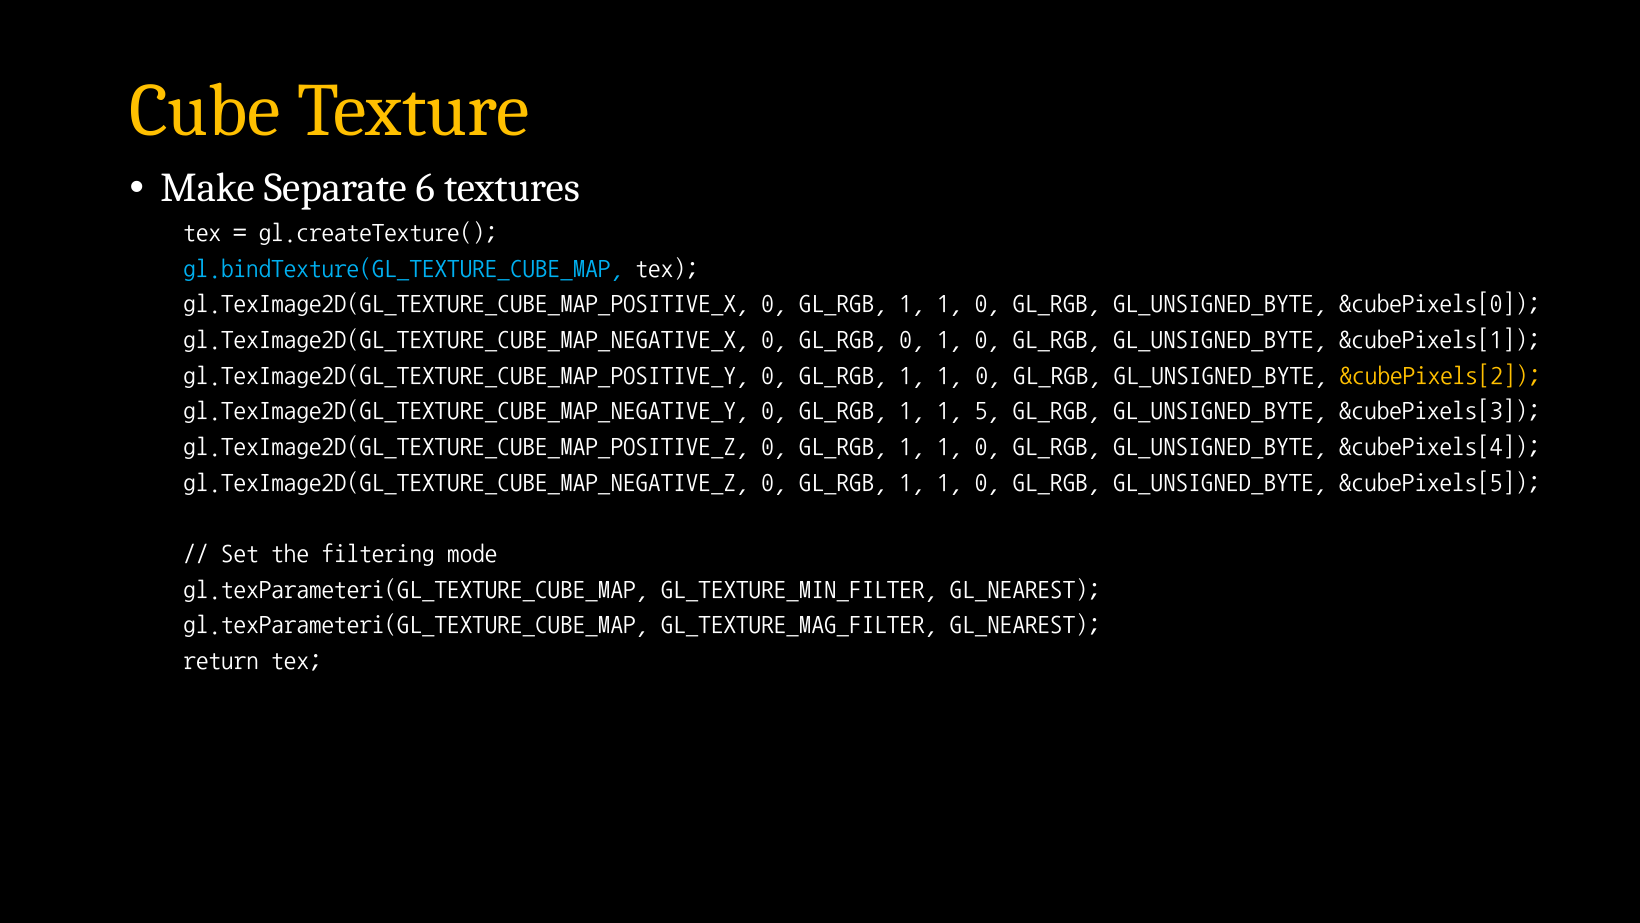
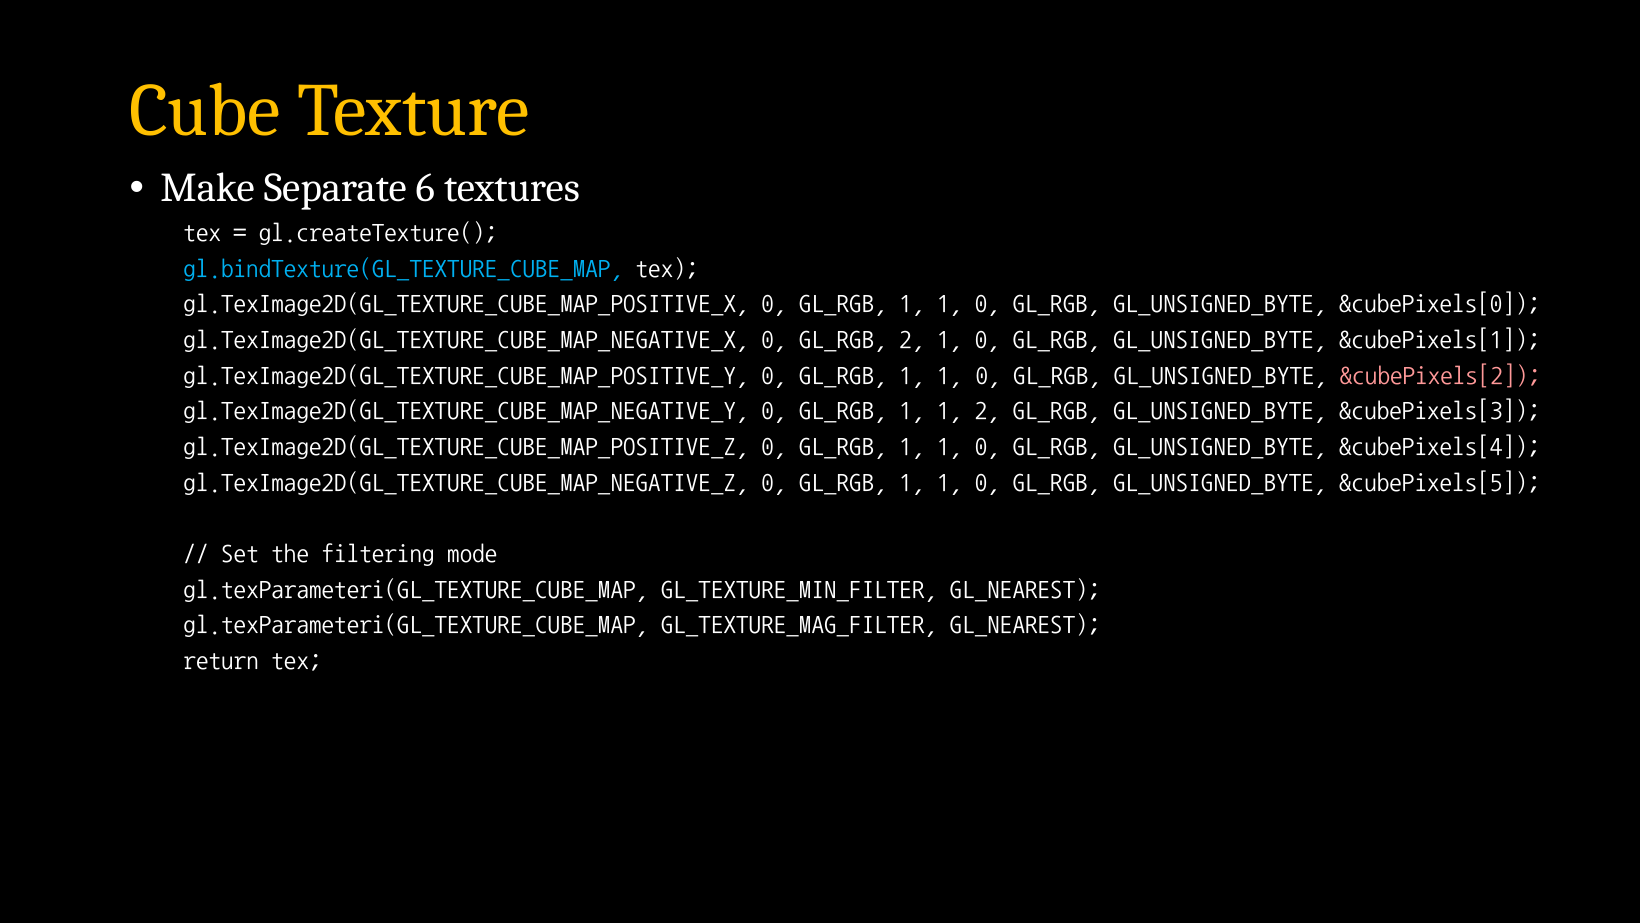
GL_RGB 0: 0 -> 2
&cubePixels[2 colour: yellow -> pink
1 5: 5 -> 2
